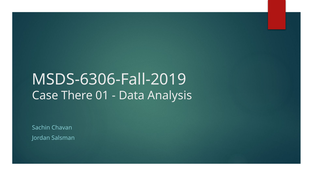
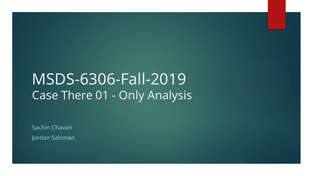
Data: Data -> Only
